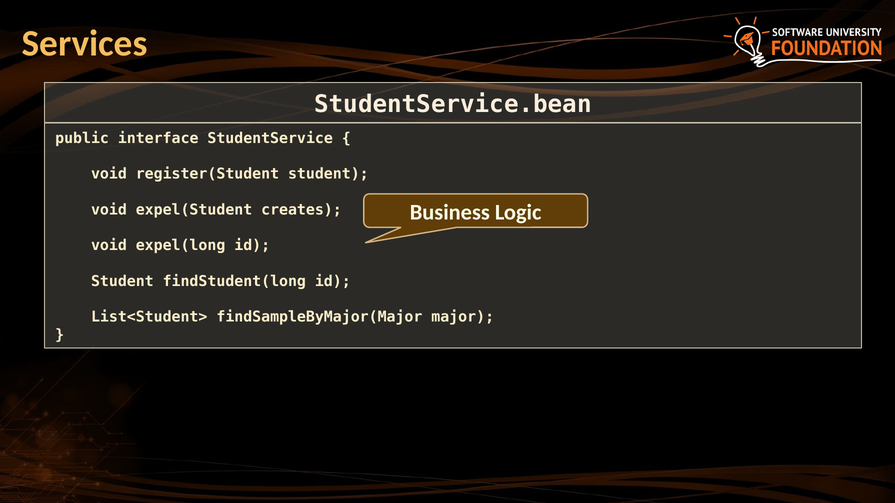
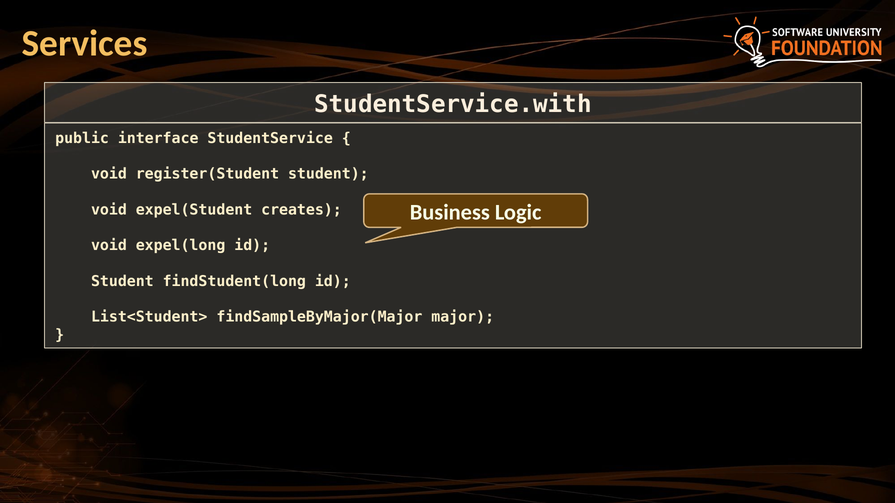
StudentService.bean: StudentService.bean -> StudentService.with
